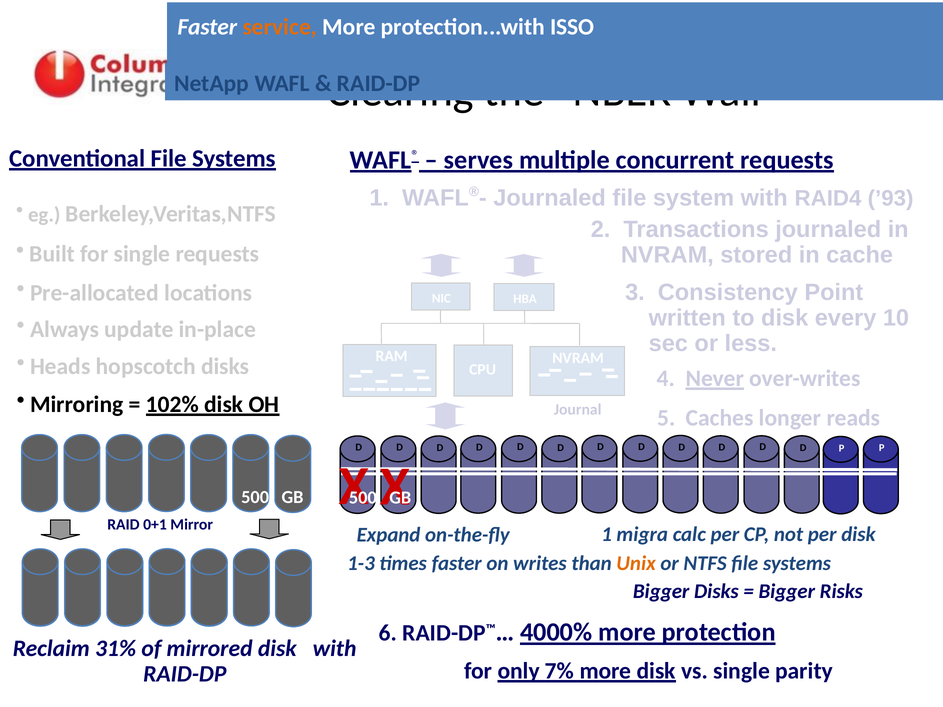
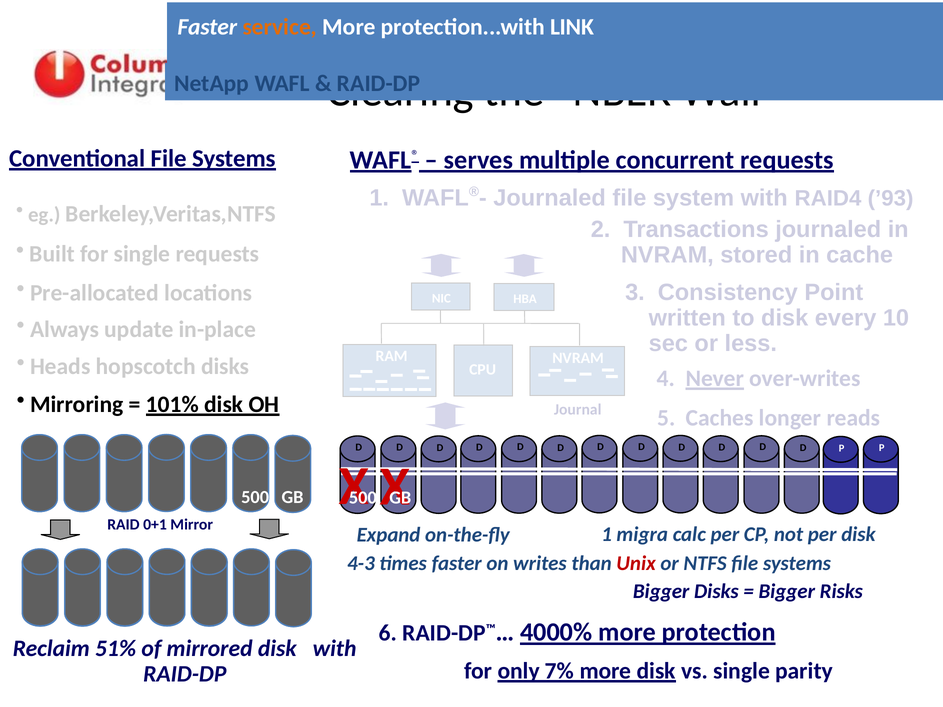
ISSO: ISSO -> LINK
102%: 102% -> 101%
1-3: 1-3 -> 4-3
Unix colour: orange -> red
31%: 31% -> 51%
